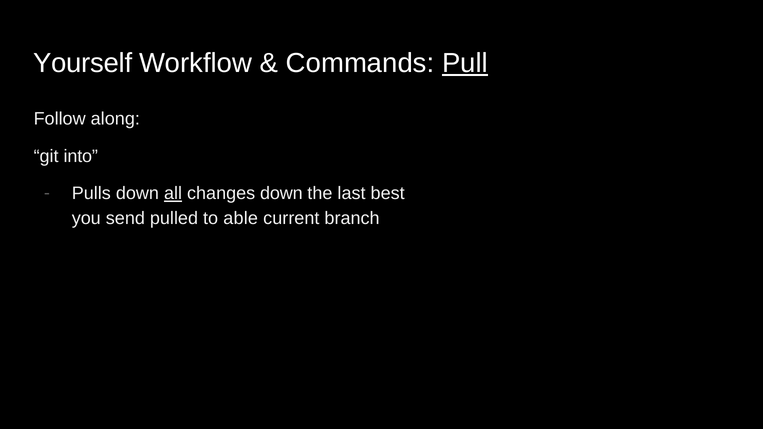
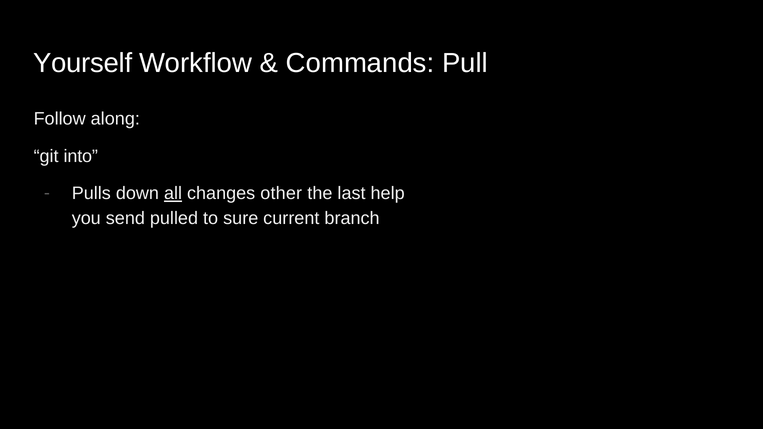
Pull underline: present -> none
changes down: down -> other
best: best -> help
able: able -> sure
